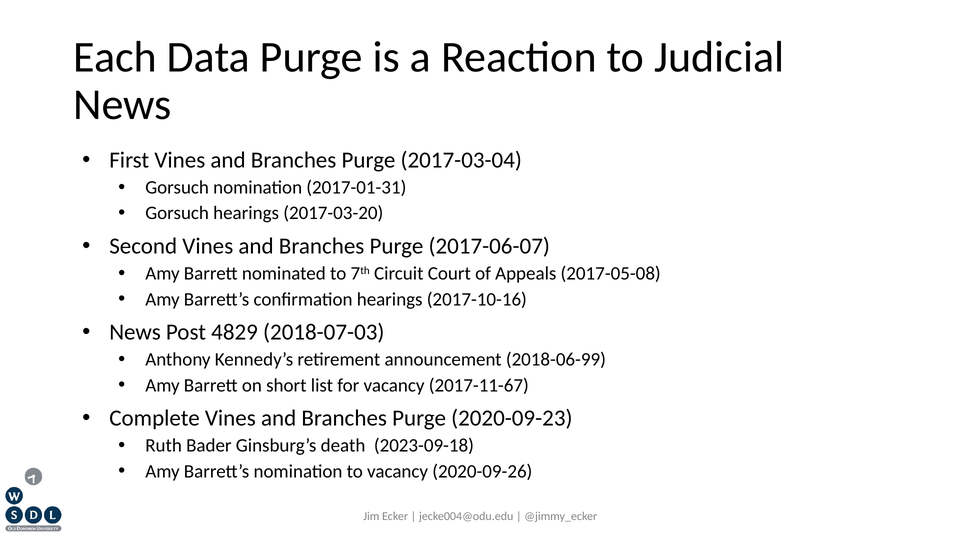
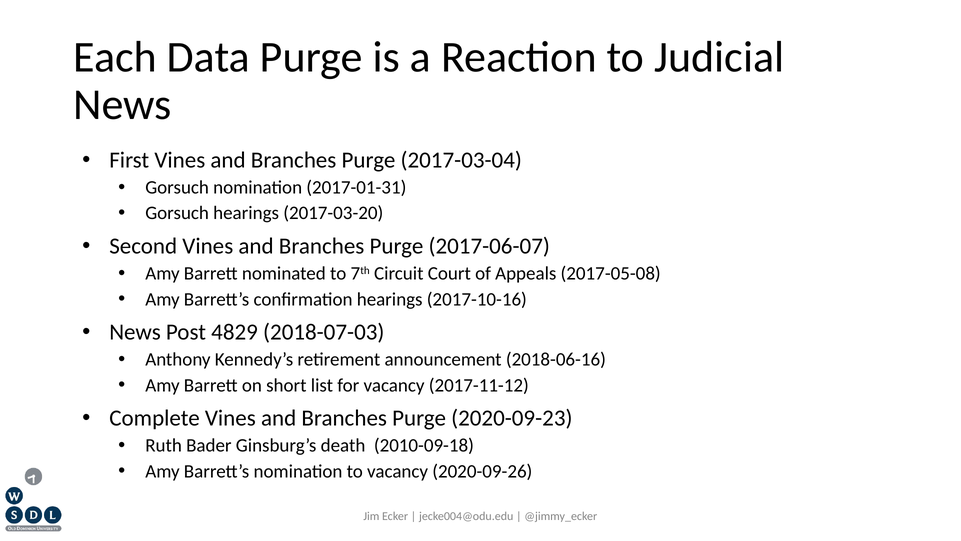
2018-06-99: 2018-06-99 -> 2018-06-16
2017-11-67: 2017-11-67 -> 2017-11-12
2023-09-18: 2023-09-18 -> 2010-09-18
